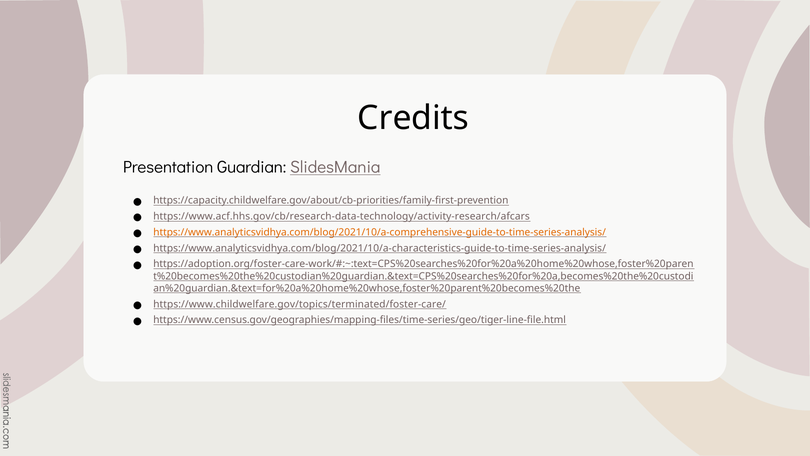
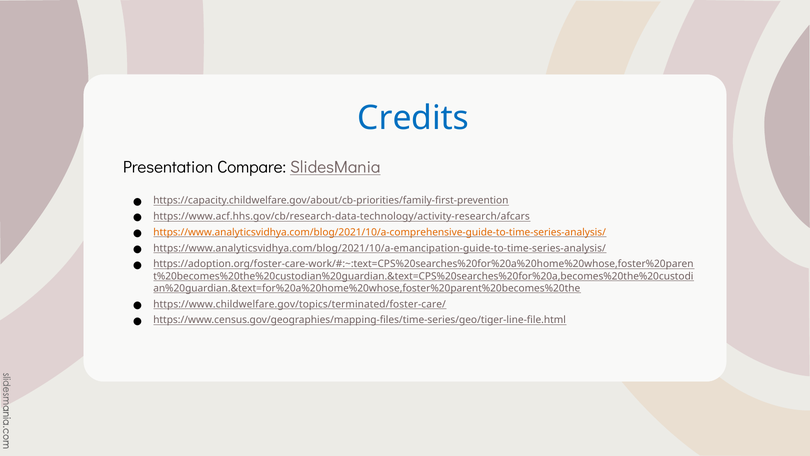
Credits colour: black -> blue
Guardian: Guardian -> Compare
https://www.analyticsvidhya.com/blog/2021/10/a-characteristics-guide-to-time-series-analysis/: https://www.analyticsvidhya.com/blog/2021/10/a-characteristics-guide-to-time-series-analysis/ -> https://www.analyticsvidhya.com/blog/2021/10/a-emancipation-guide-to-time-series-analysis/
